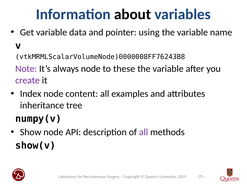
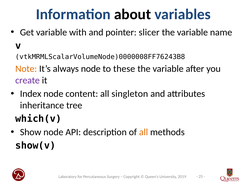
data: data -> with
using: using -> slicer
Note colour: purple -> orange
examples: examples -> singleton
numpy(v: numpy(v -> which(v
all at (144, 132) colour: purple -> orange
